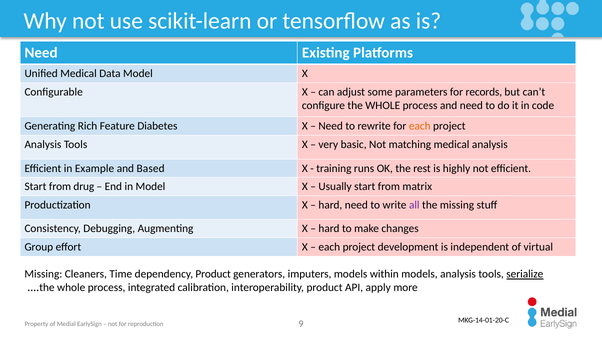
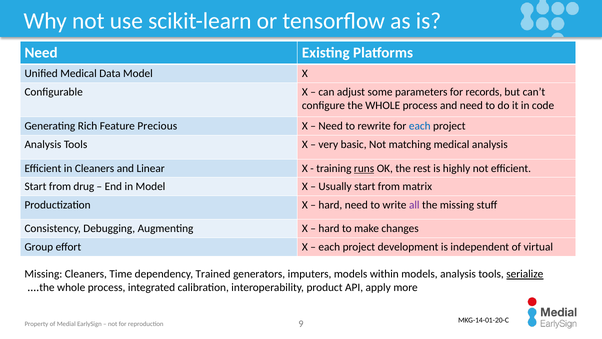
Diabetes: Diabetes -> Precious
each at (420, 126) colour: orange -> blue
in Example: Example -> Cleaners
Based: Based -> Linear
runs underline: none -> present
dependency Product: Product -> Trained
